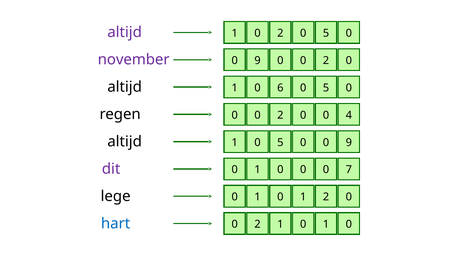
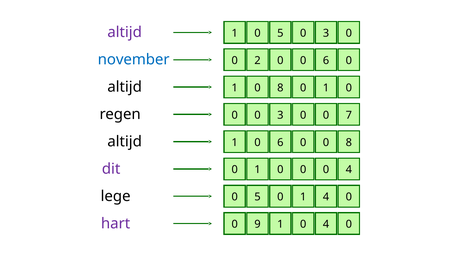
1 0 2: 2 -> 5
5 at (326, 33): 5 -> 3
november colour: purple -> blue
9 at (258, 61): 9 -> 2
2 at (326, 61): 2 -> 6
1 0 6: 6 -> 8
5 at (326, 88): 5 -> 1
2 at (280, 115): 2 -> 3
4: 4 -> 7
1 0 5: 5 -> 6
9 at (349, 143): 9 -> 8
0 0 7: 7 -> 4
1 at (258, 197): 1 -> 5
1 2: 2 -> 4
hart colour: blue -> purple
2 at (258, 225): 2 -> 9
1 at (326, 225): 1 -> 4
